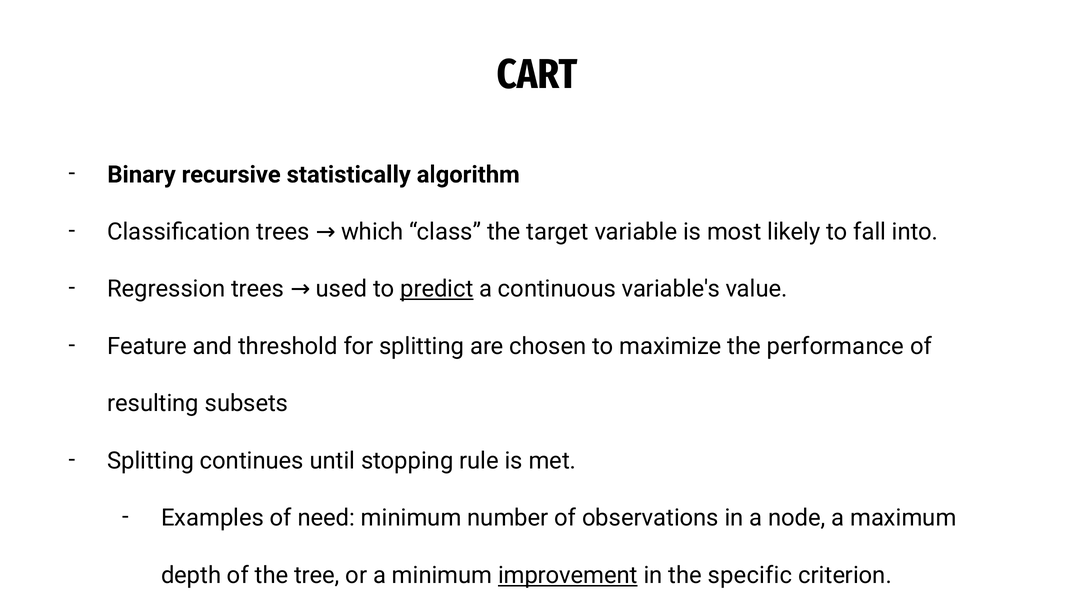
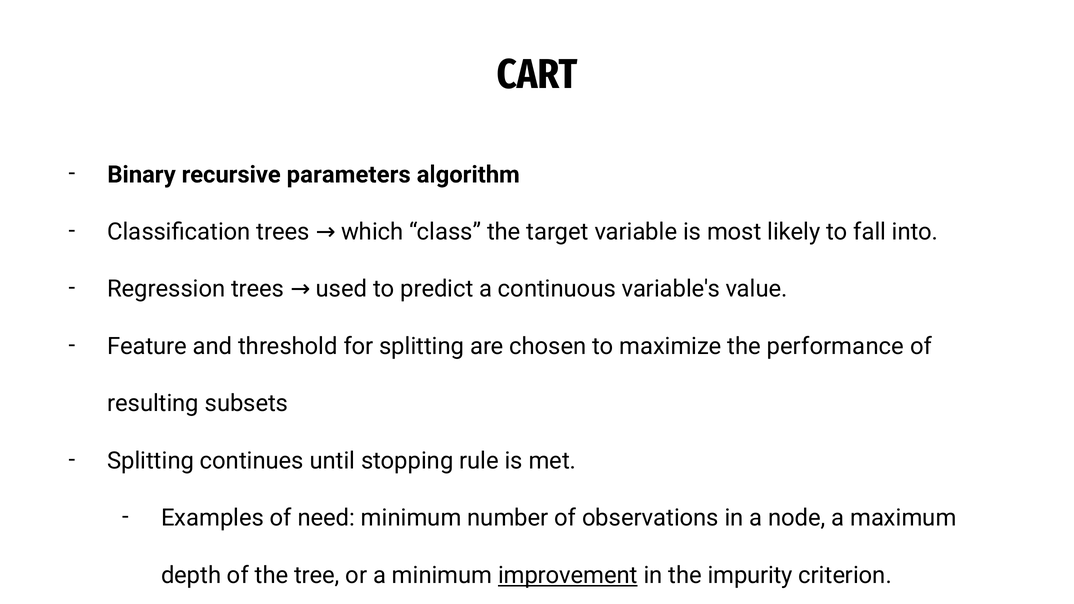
statistically: statistically -> parameters
predict underline: present -> none
specific: specific -> impurity
